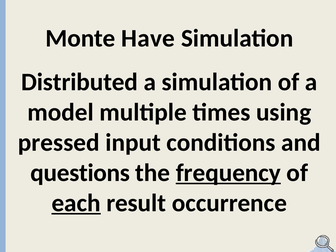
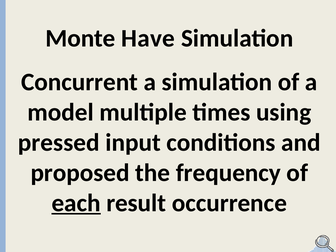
Distributed: Distributed -> Concurrent
questions: questions -> proposed
frequency underline: present -> none
